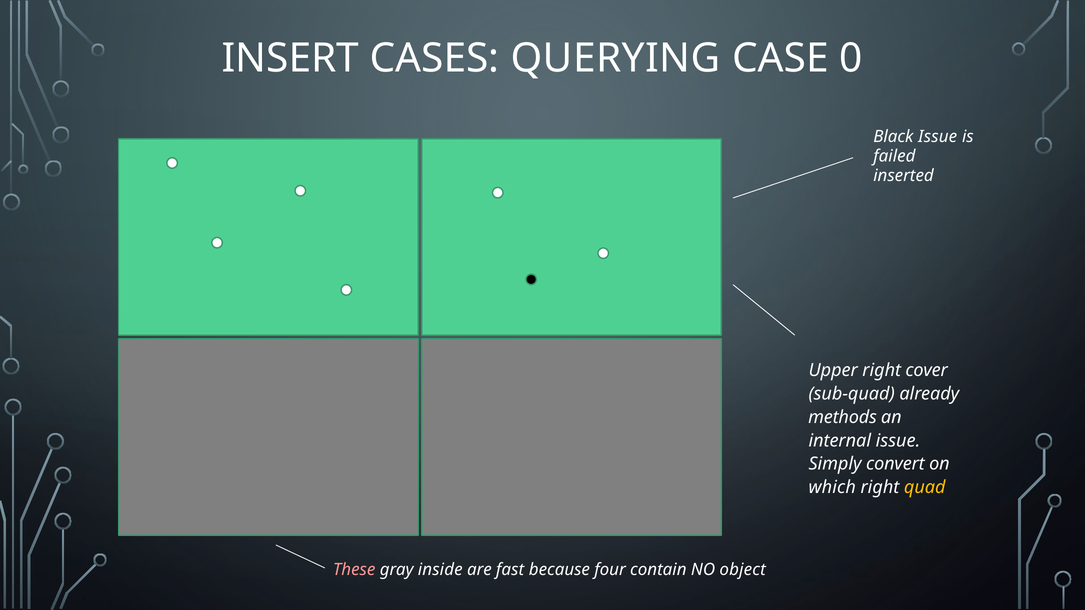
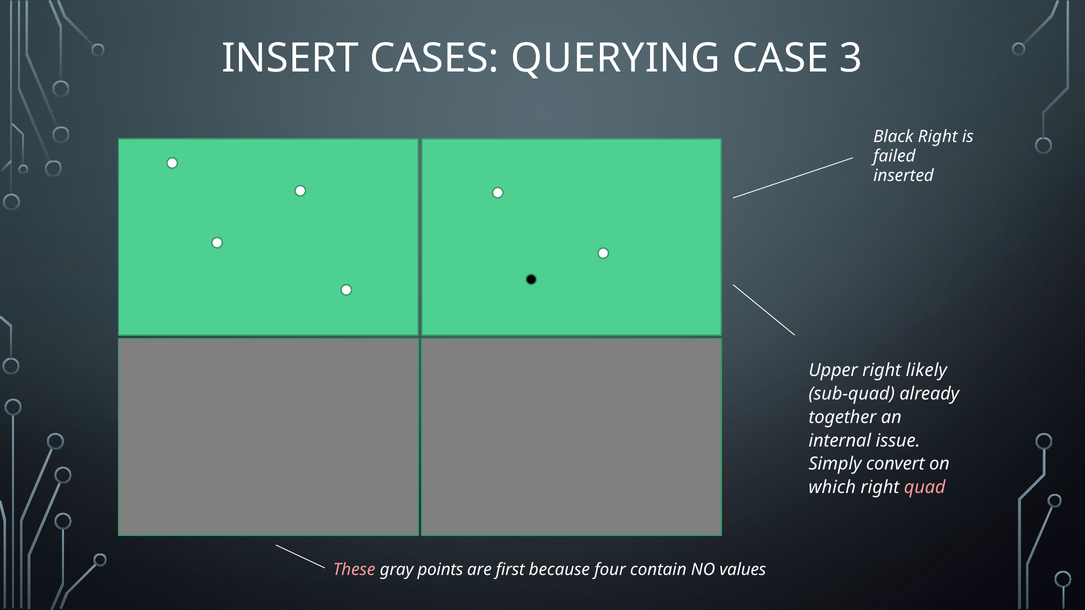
0: 0 -> 3
Black Issue: Issue -> Right
cover: cover -> likely
methods: methods -> together
quad colour: yellow -> pink
inside: inside -> points
fast: fast -> first
object: object -> values
